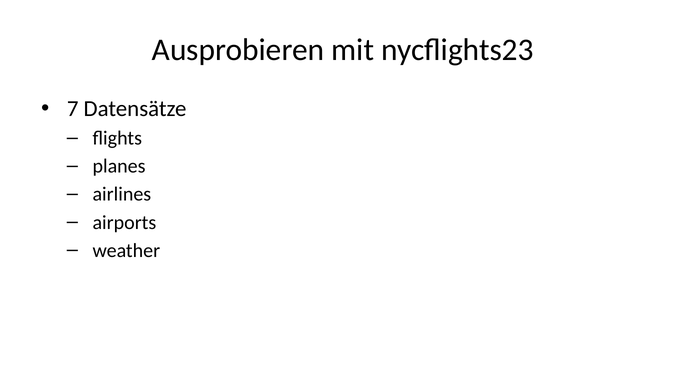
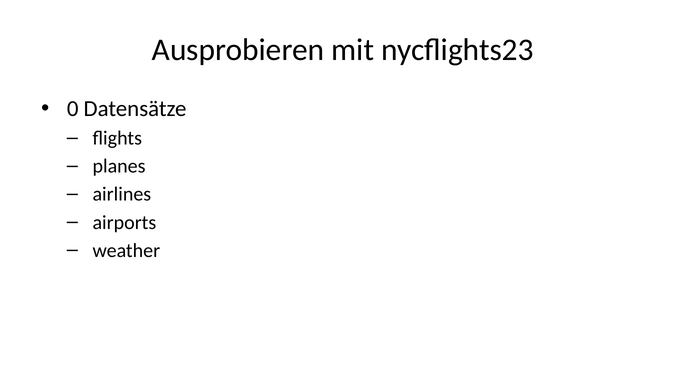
7: 7 -> 0
